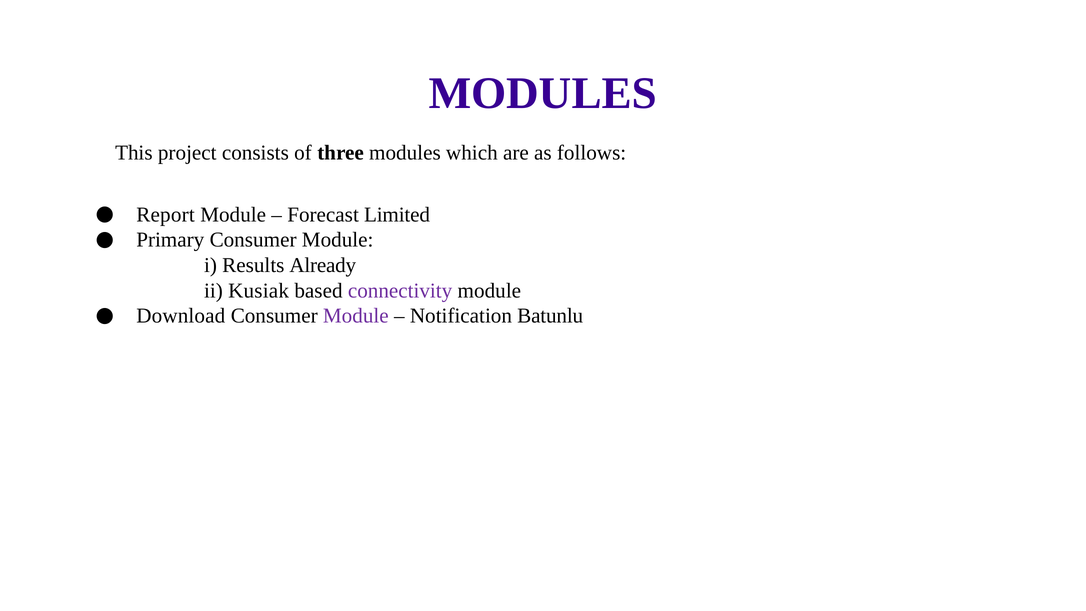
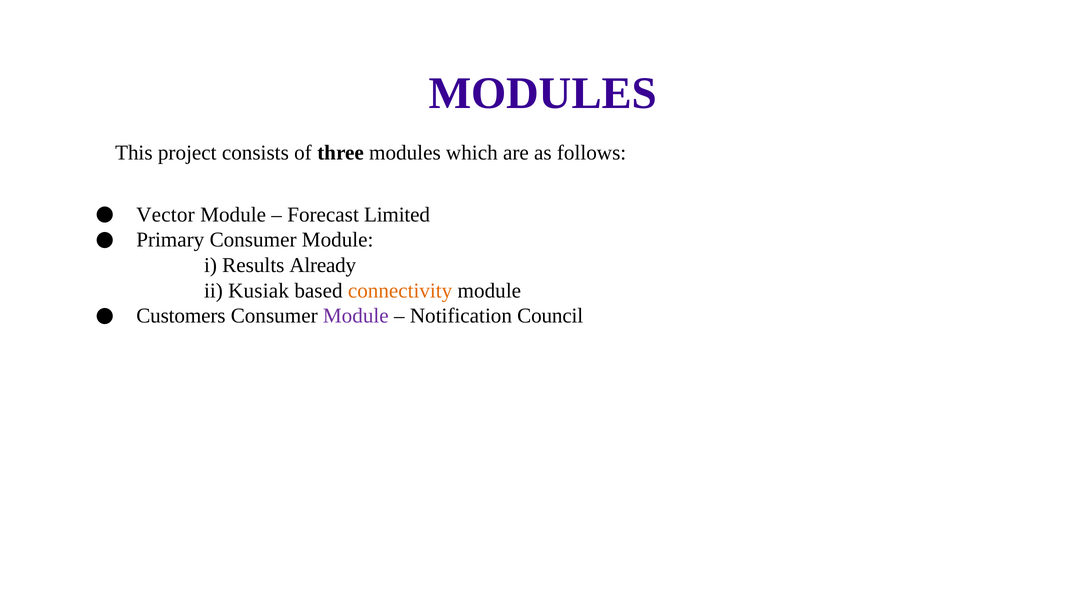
Report: Report -> Vector
connectivity colour: purple -> orange
Download: Download -> Customers
Batunlu: Batunlu -> Council
